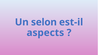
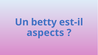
selon: selon -> betty
